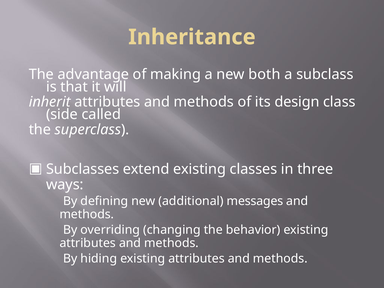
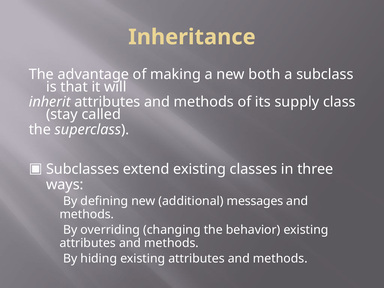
design: design -> supply
side: side -> stay
